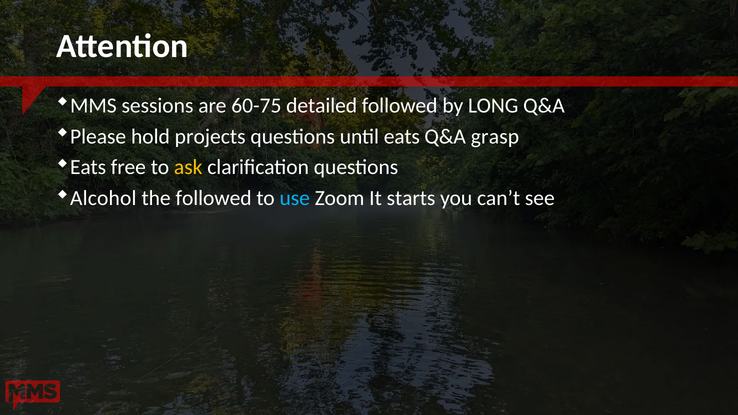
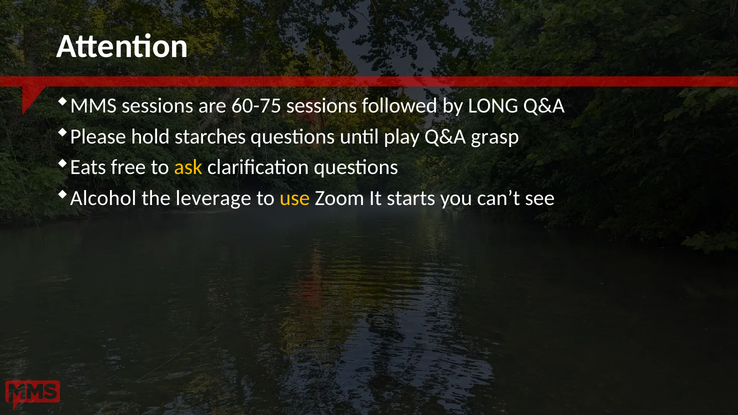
60-75 detailed: detailed -> sessions
projects: projects -> starches
until eats: eats -> play
the followed: followed -> leverage
use colour: light blue -> yellow
